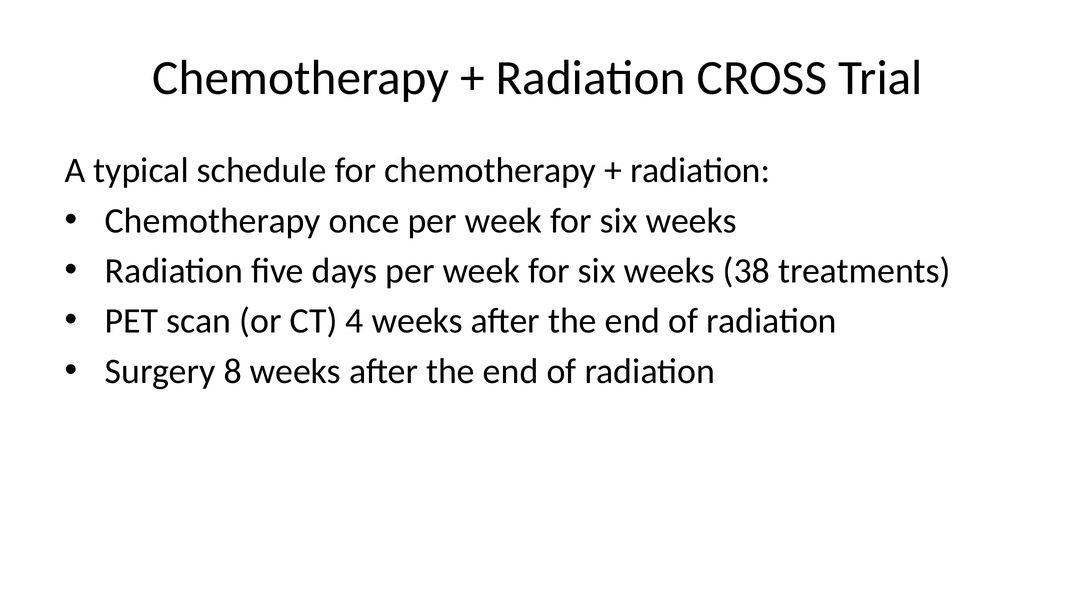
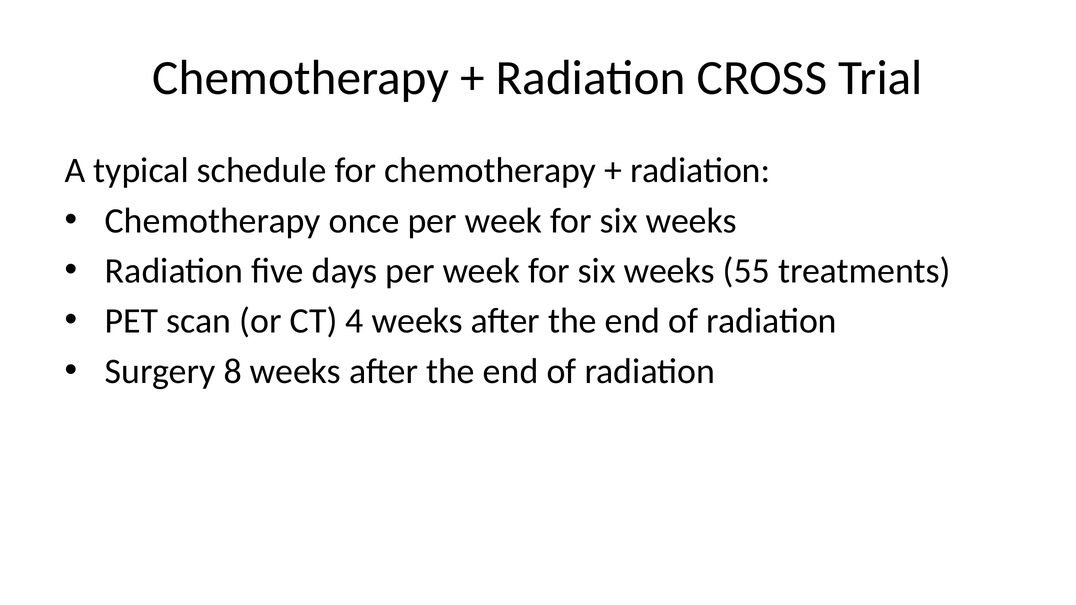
38: 38 -> 55
